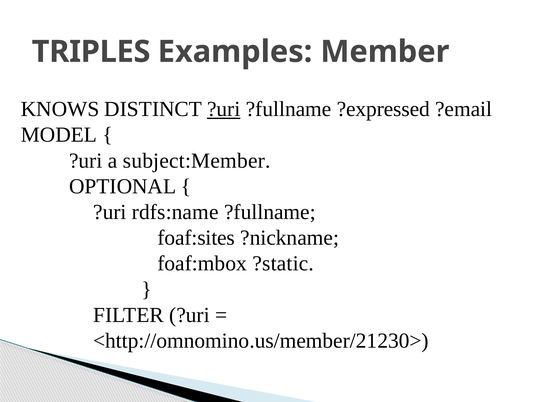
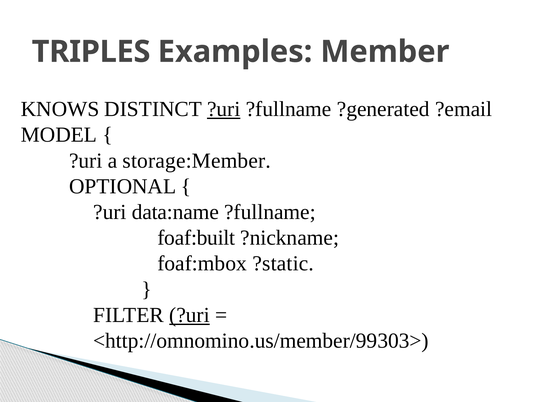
?expressed: ?expressed -> ?generated
subject:Member: subject:Member -> storage:Member
rdfs:name: rdfs:name -> data:name
foaf:sites: foaf:sites -> foaf:built
?uri at (189, 315) underline: none -> present
<http://omnomino.us/member/21230>: <http://omnomino.us/member/21230> -> <http://omnomino.us/member/99303>
